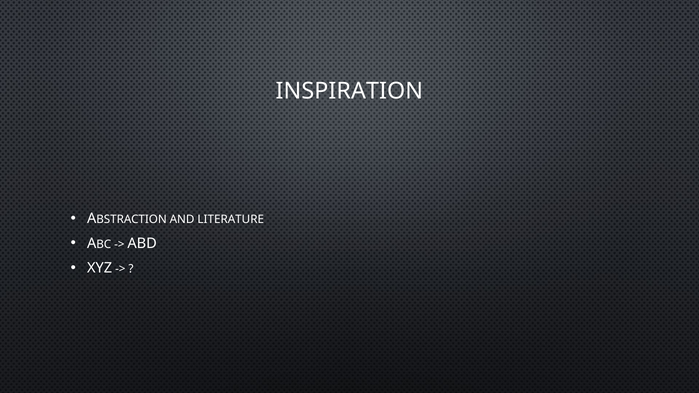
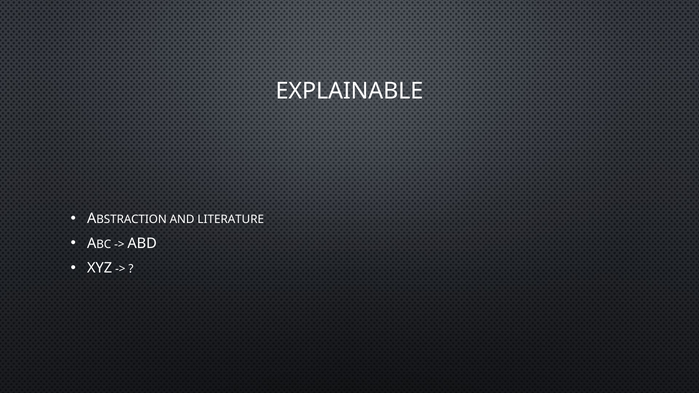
INSPIRATION: INSPIRATION -> EXPLAINABLE
